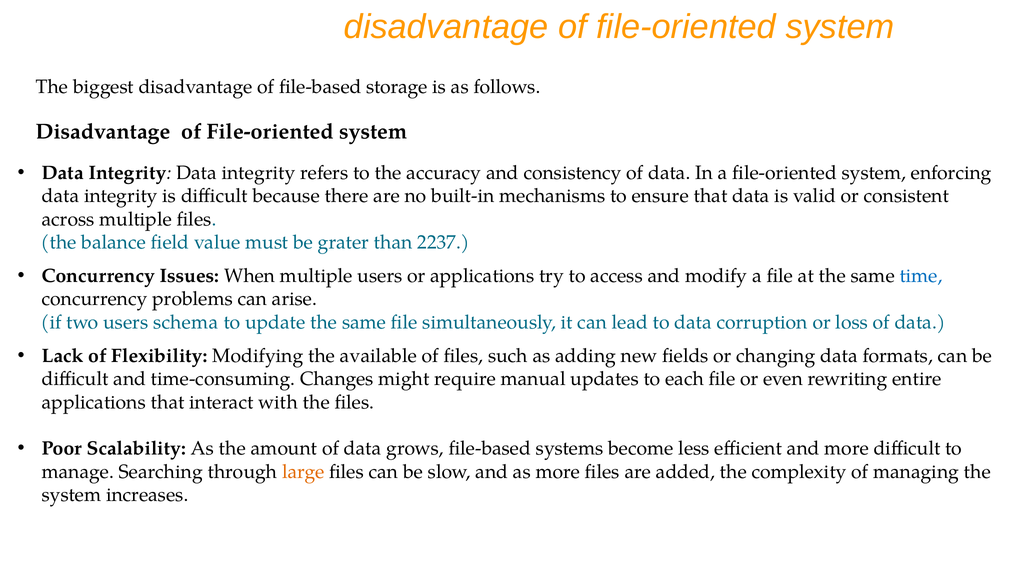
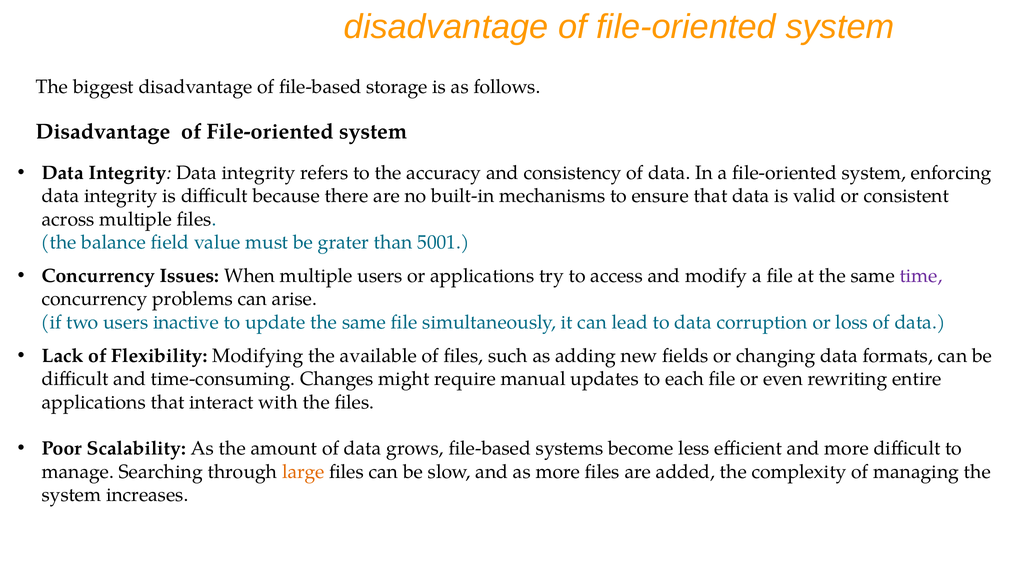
2237: 2237 -> 5001
time colour: blue -> purple
schema: schema -> inactive
